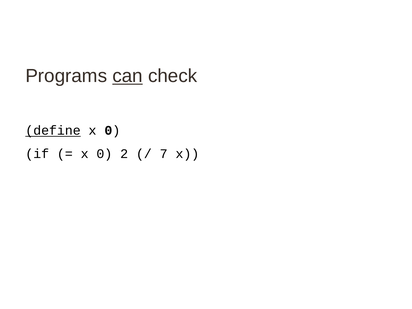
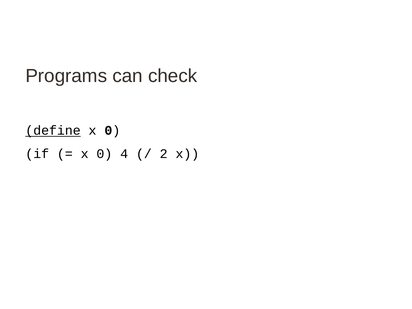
can underline: present -> none
2: 2 -> 4
7: 7 -> 2
